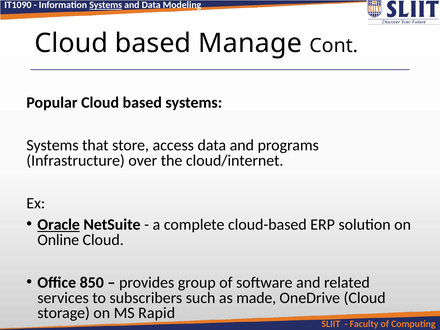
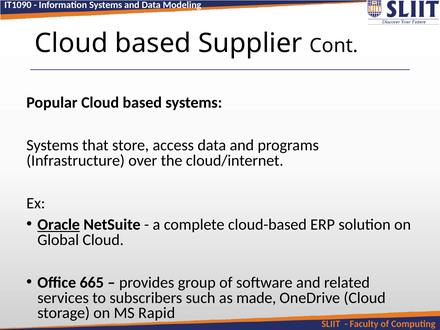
Systems at (106, 5) underline: present -> none
Manage: Manage -> Supplier
Online: Online -> Global
850: 850 -> 665
